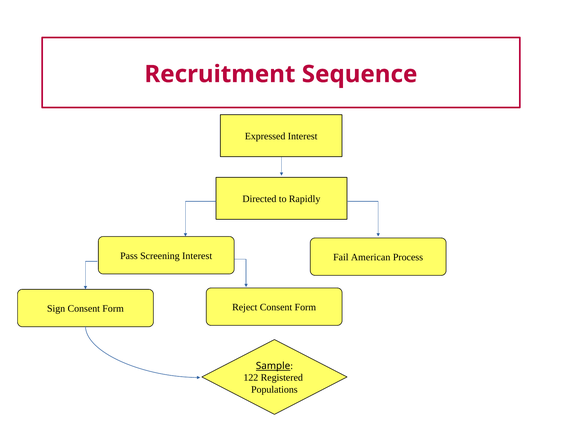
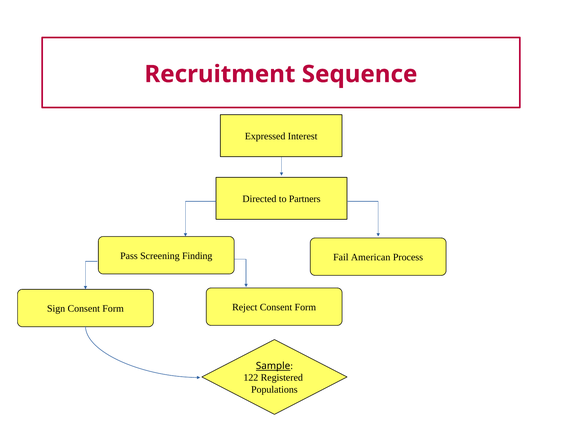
Rapidly: Rapidly -> Partners
Screening Interest: Interest -> Finding
